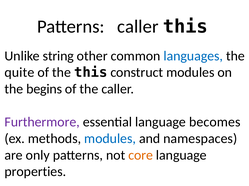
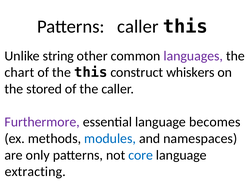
languages colour: blue -> purple
quite: quite -> chart
construct modules: modules -> whiskers
begins: begins -> stored
core colour: orange -> blue
properties: properties -> extracting
